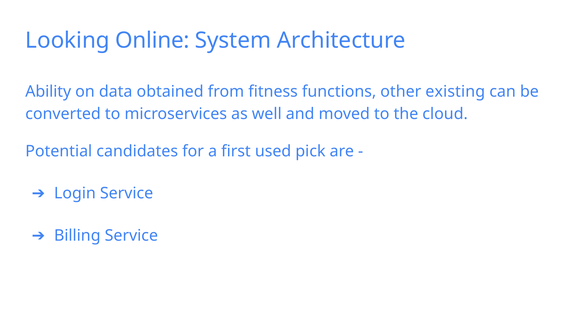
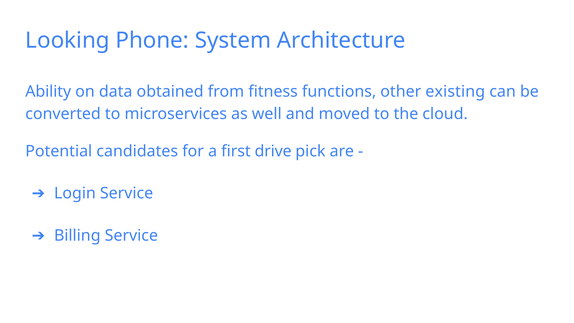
Online: Online -> Phone
used: used -> drive
